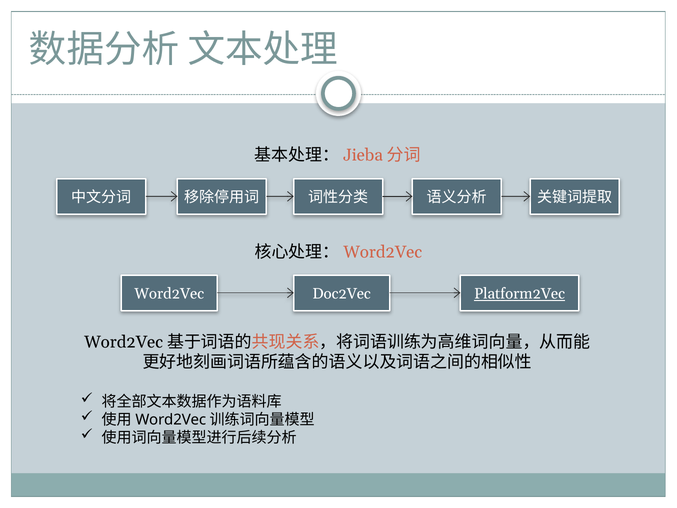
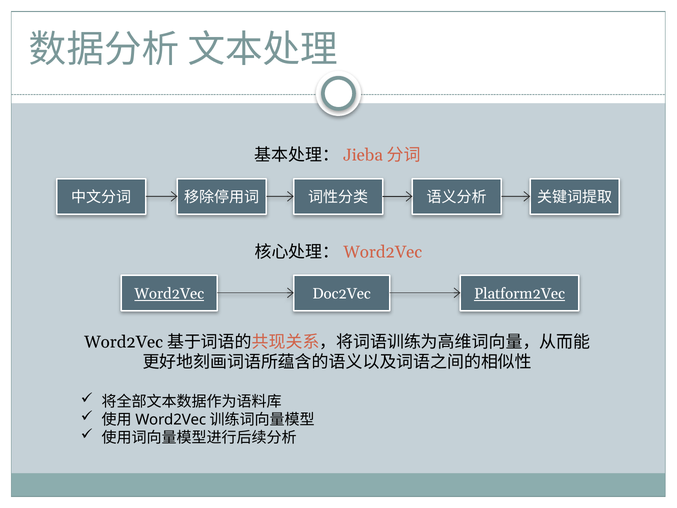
Word2Vec underline: none -> present
